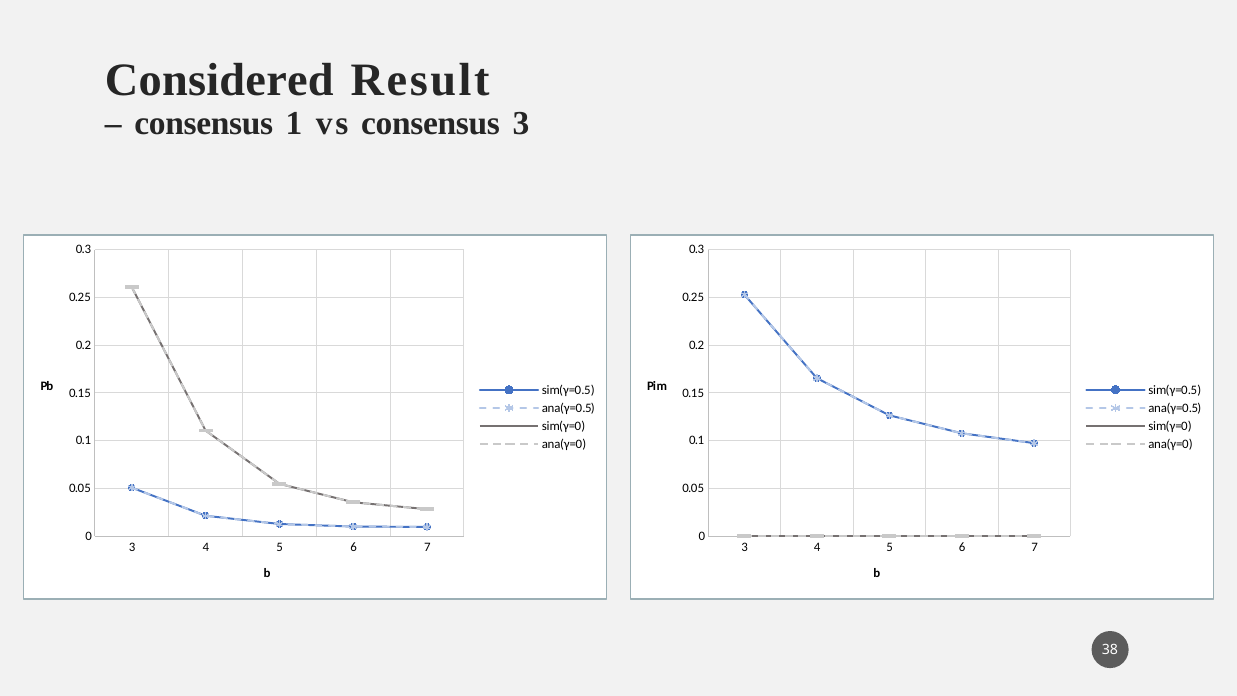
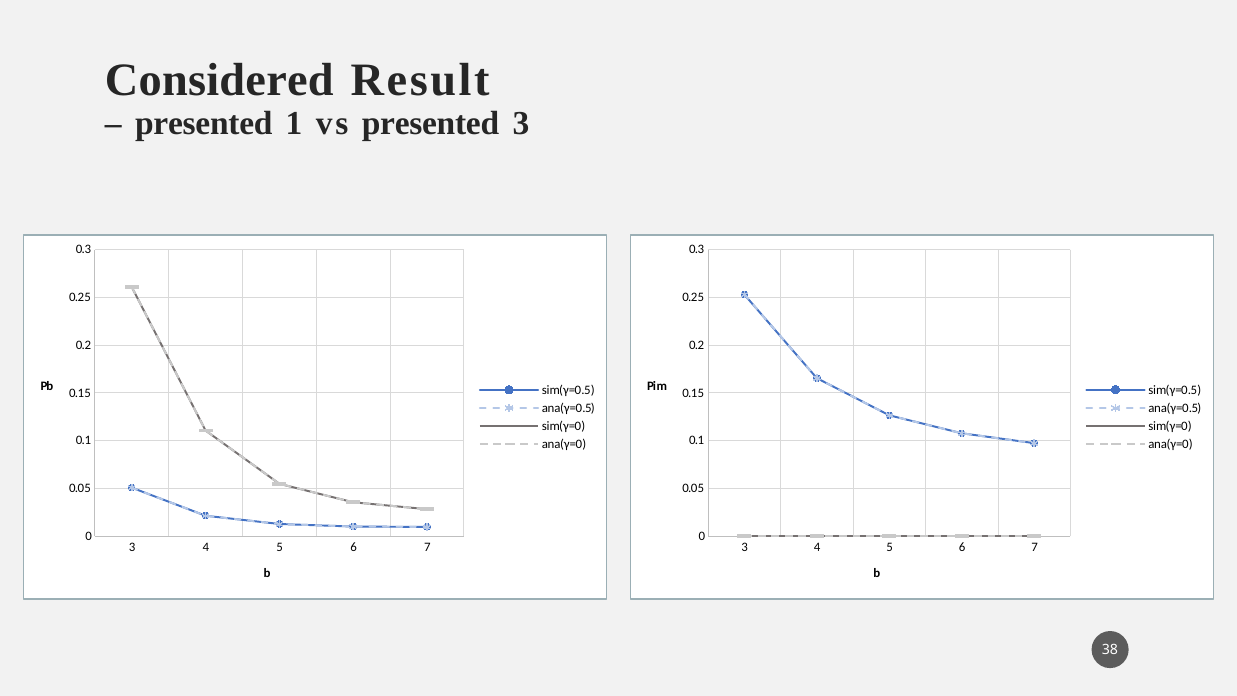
consensus at (204, 124): consensus -> presented
vs consensus: consensus -> presented
